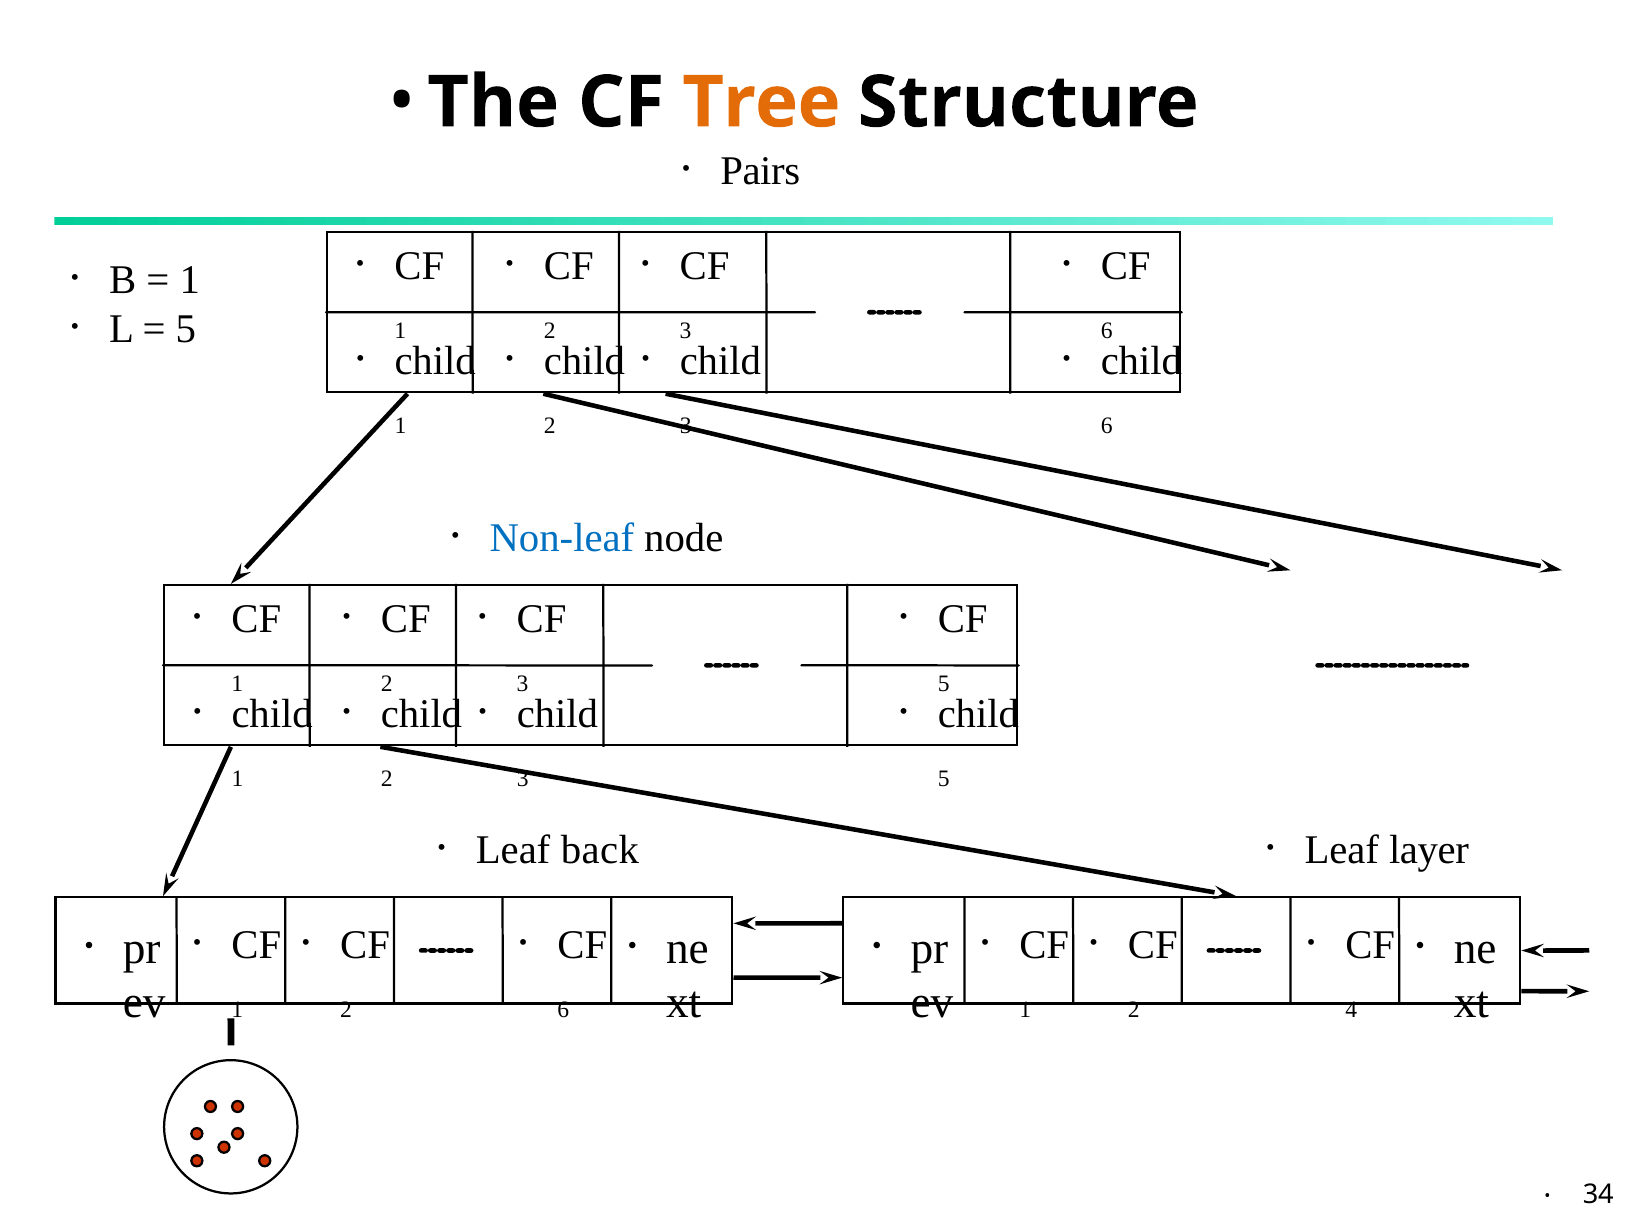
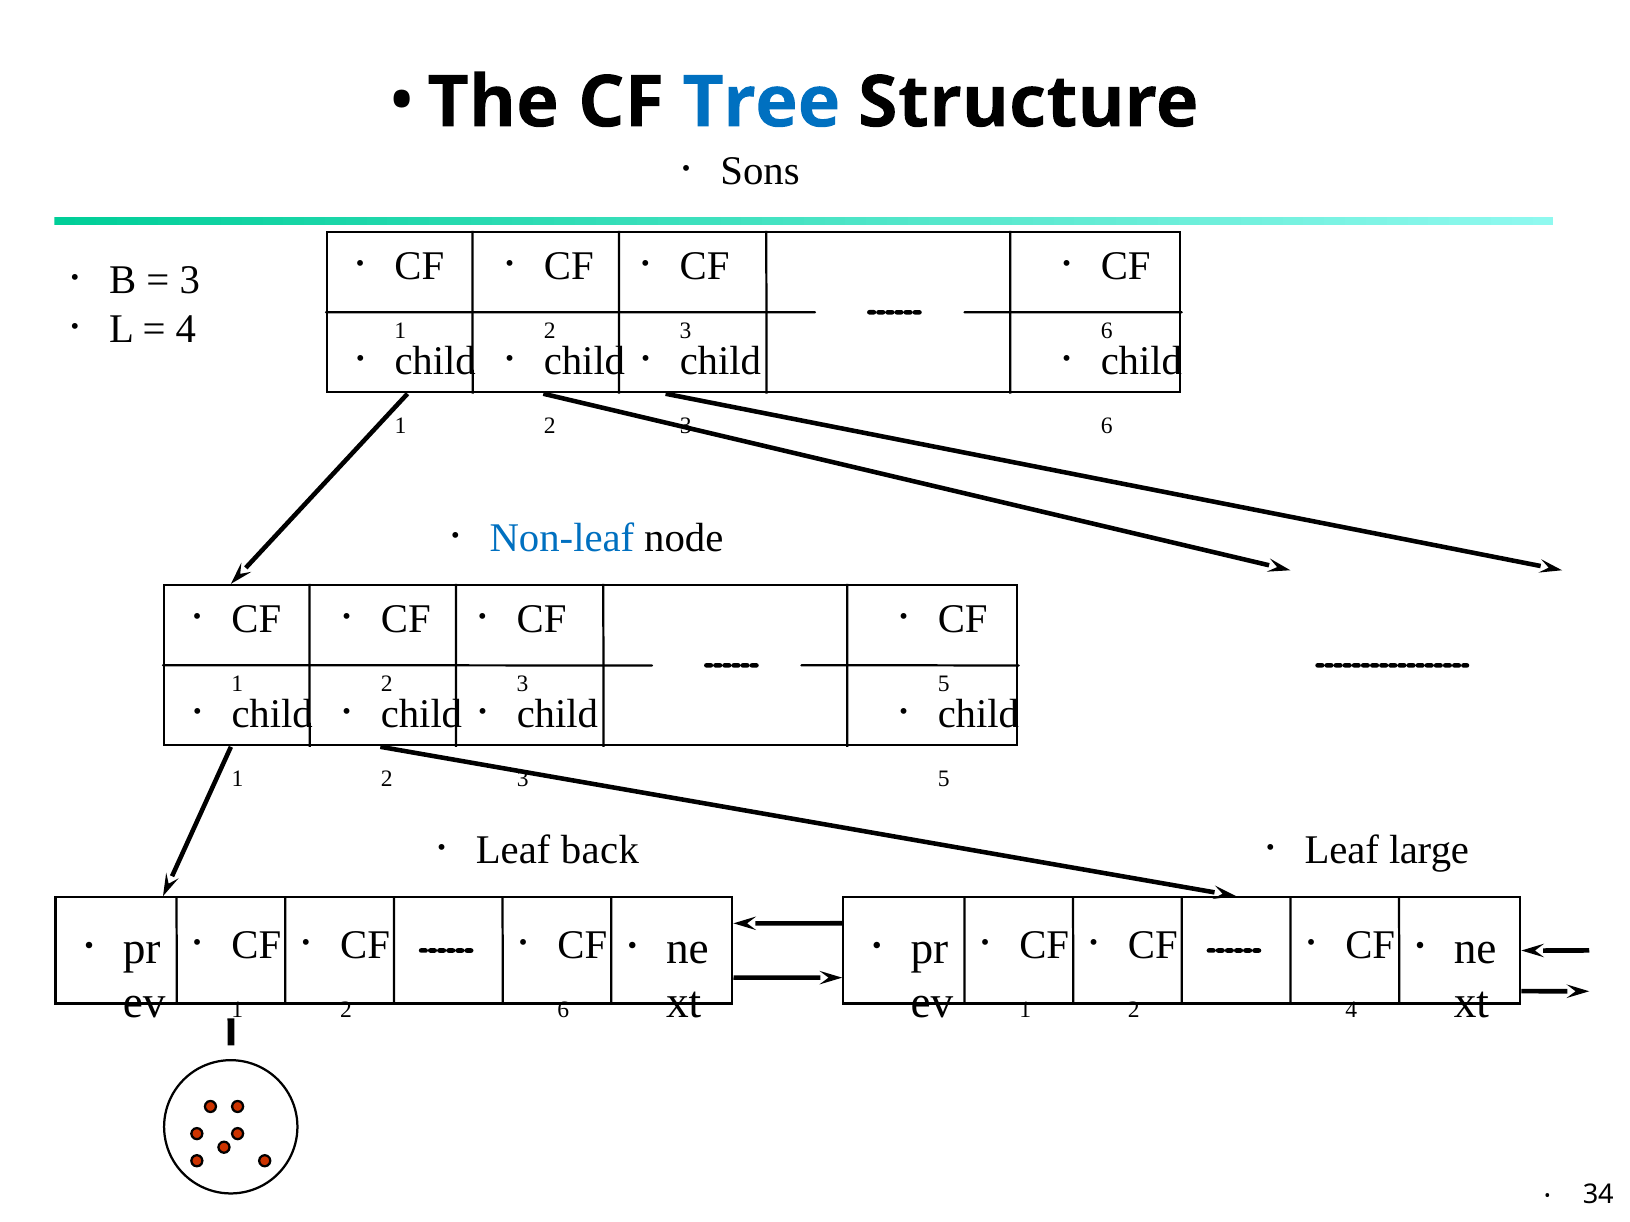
Tree colour: orange -> blue
Pairs: Pairs -> Sons
1 at (190, 280): 1 -> 3
5 at (186, 329): 5 -> 4
layer: layer -> large
